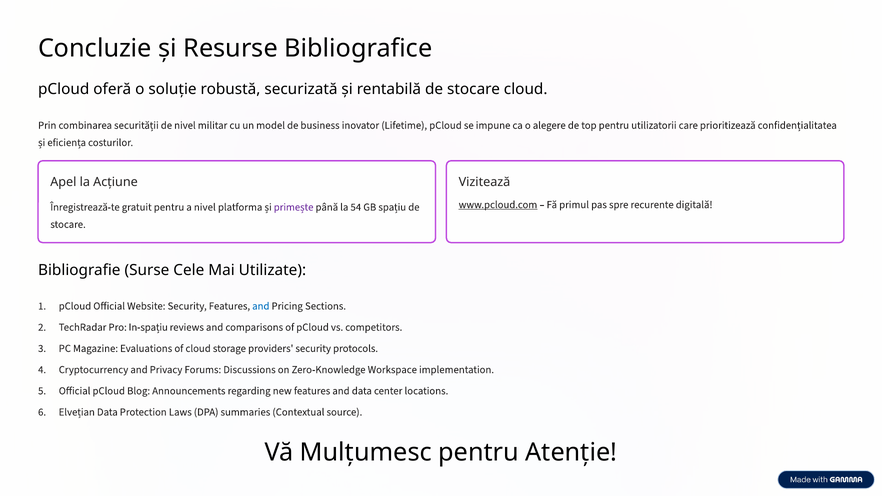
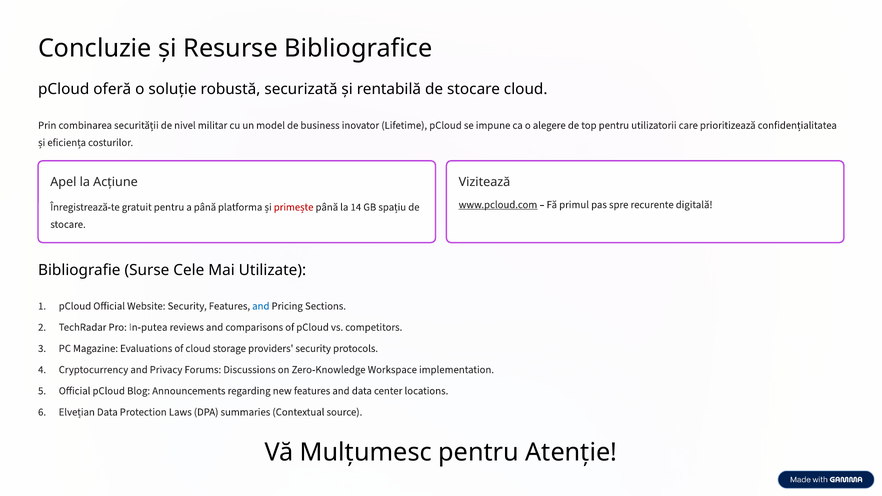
a nivel: nivel -> până
primește colour: purple -> red
54: 54 -> 14
In-spațiu: In-spațiu -> In-putea
